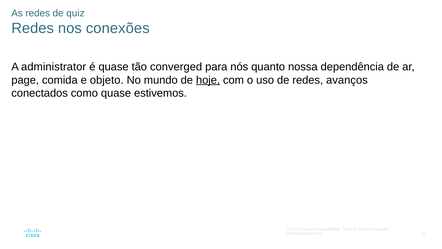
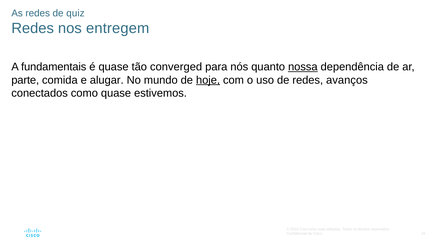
conexões: conexões -> entregem
administrator: administrator -> fundamentais
nossa underline: none -> present
page: page -> parte
objeto: objeto -> alugar
